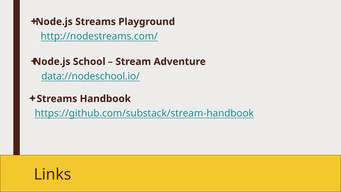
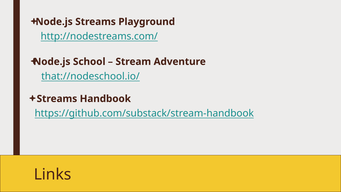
data://nodeschool.io/: data://nodeschool.io/ -> that://nodeschool.io/
